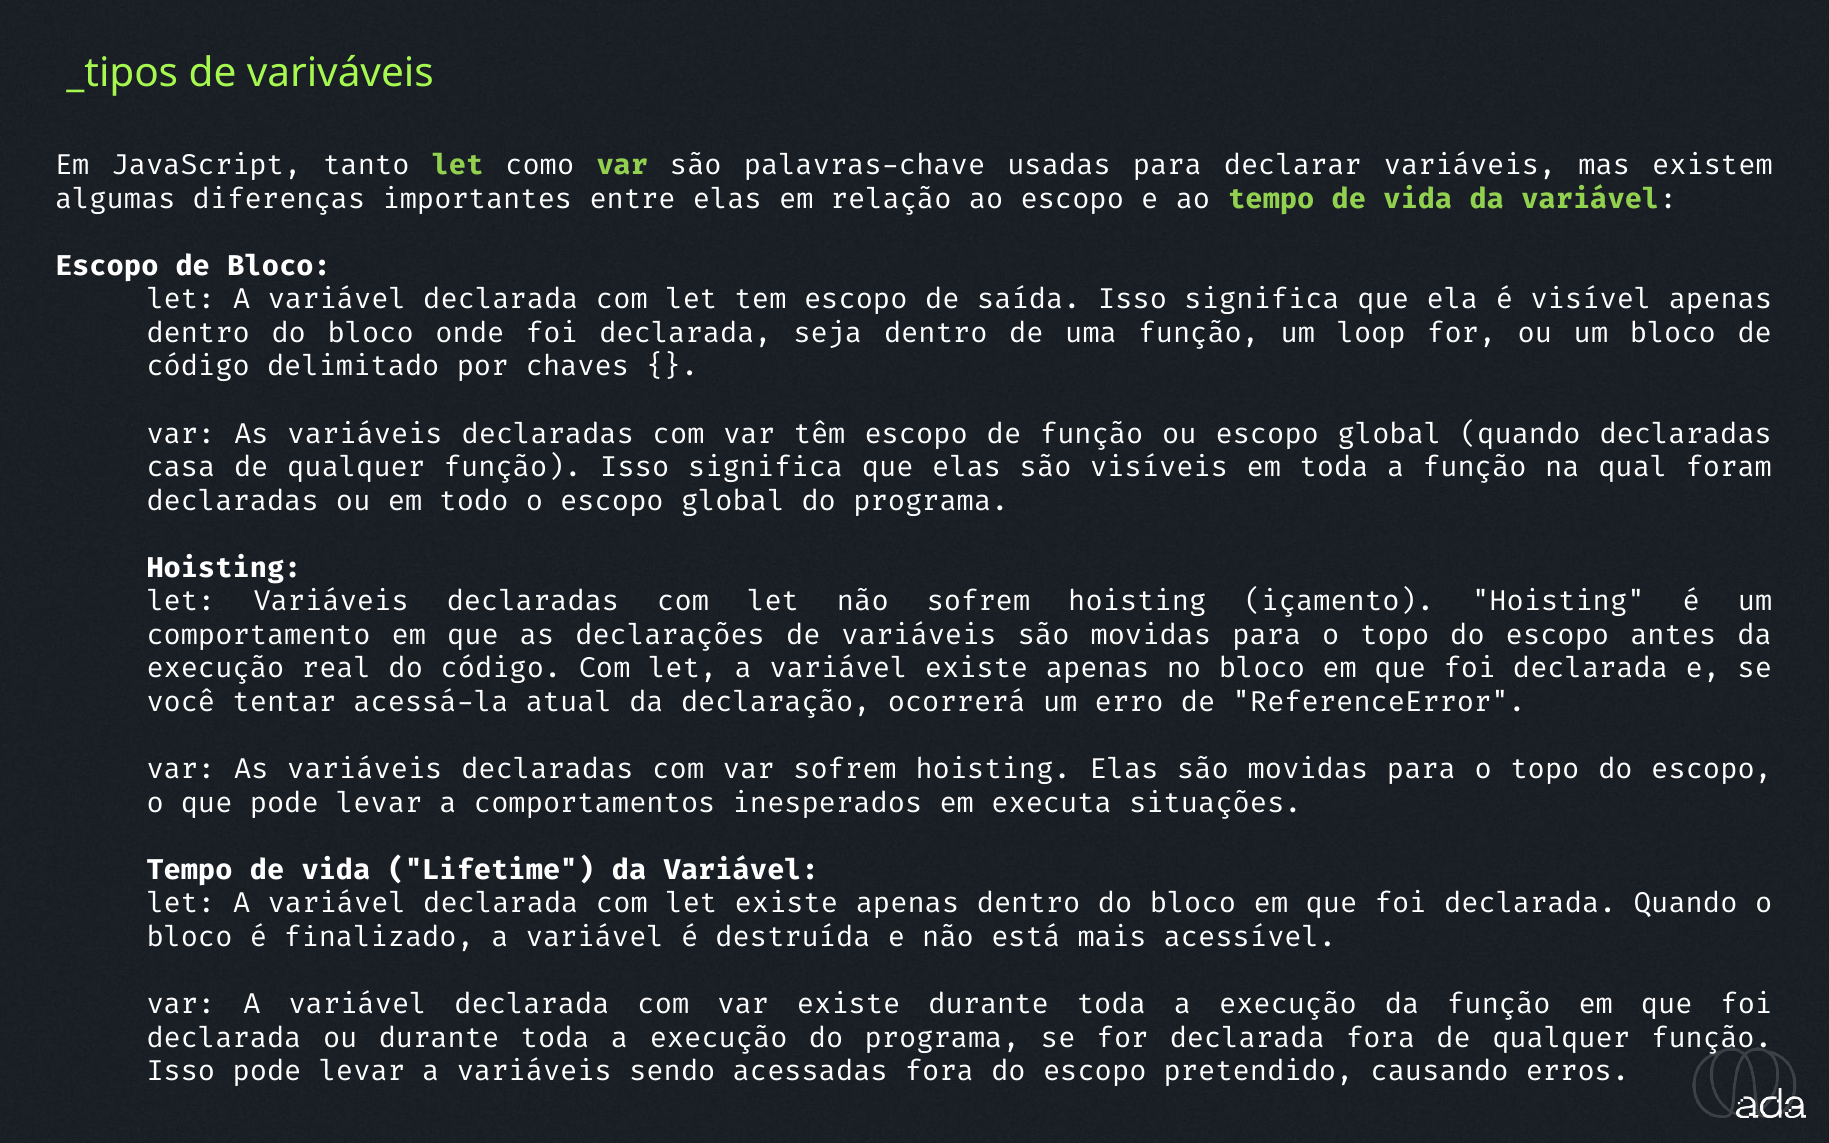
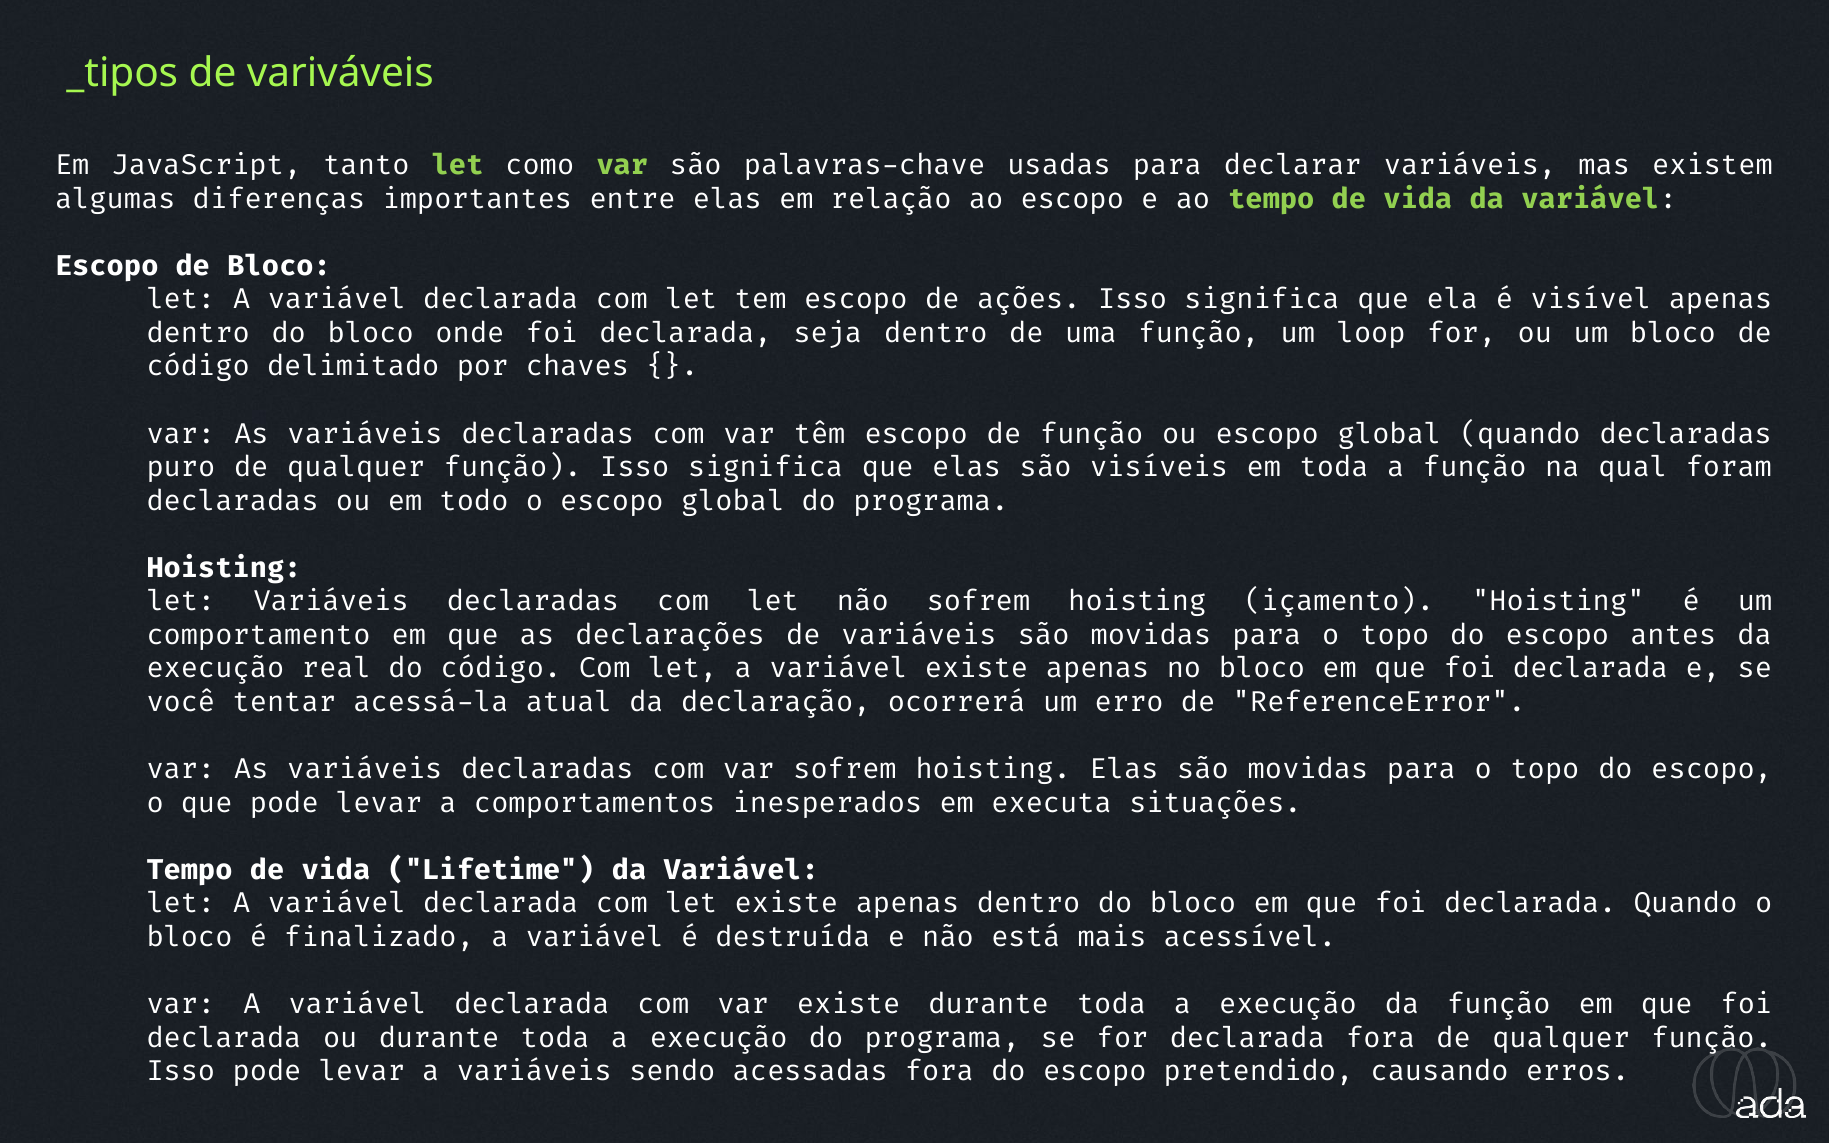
saída: saída -> ações
casa: casa -> puro
